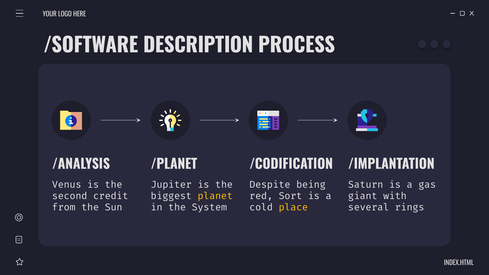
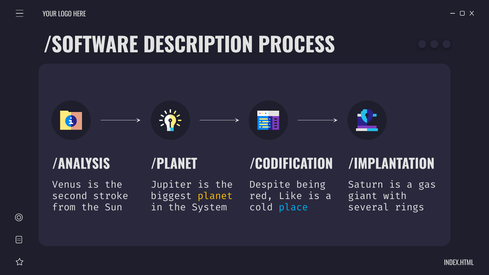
credit: credit -> stroke
Sort: Sort -> Like
place colour: yellow -> light blue
